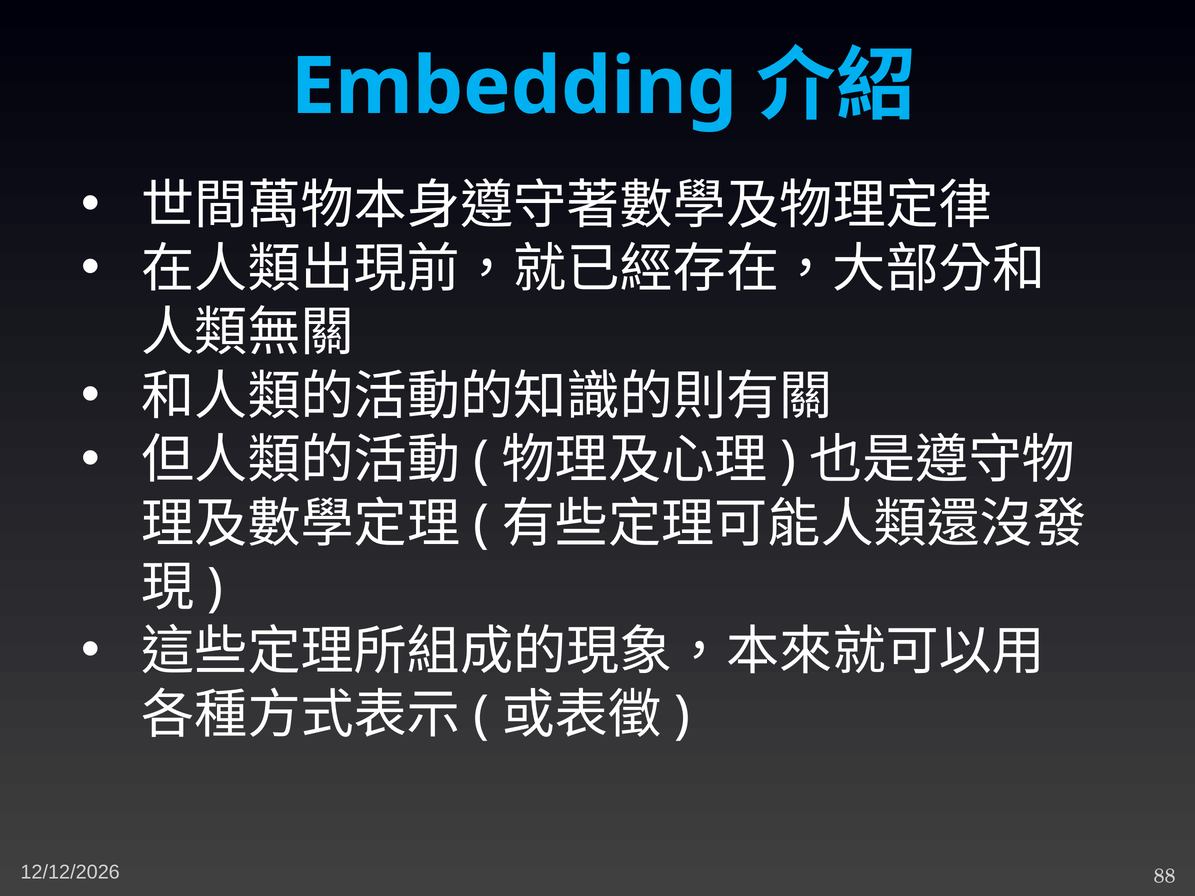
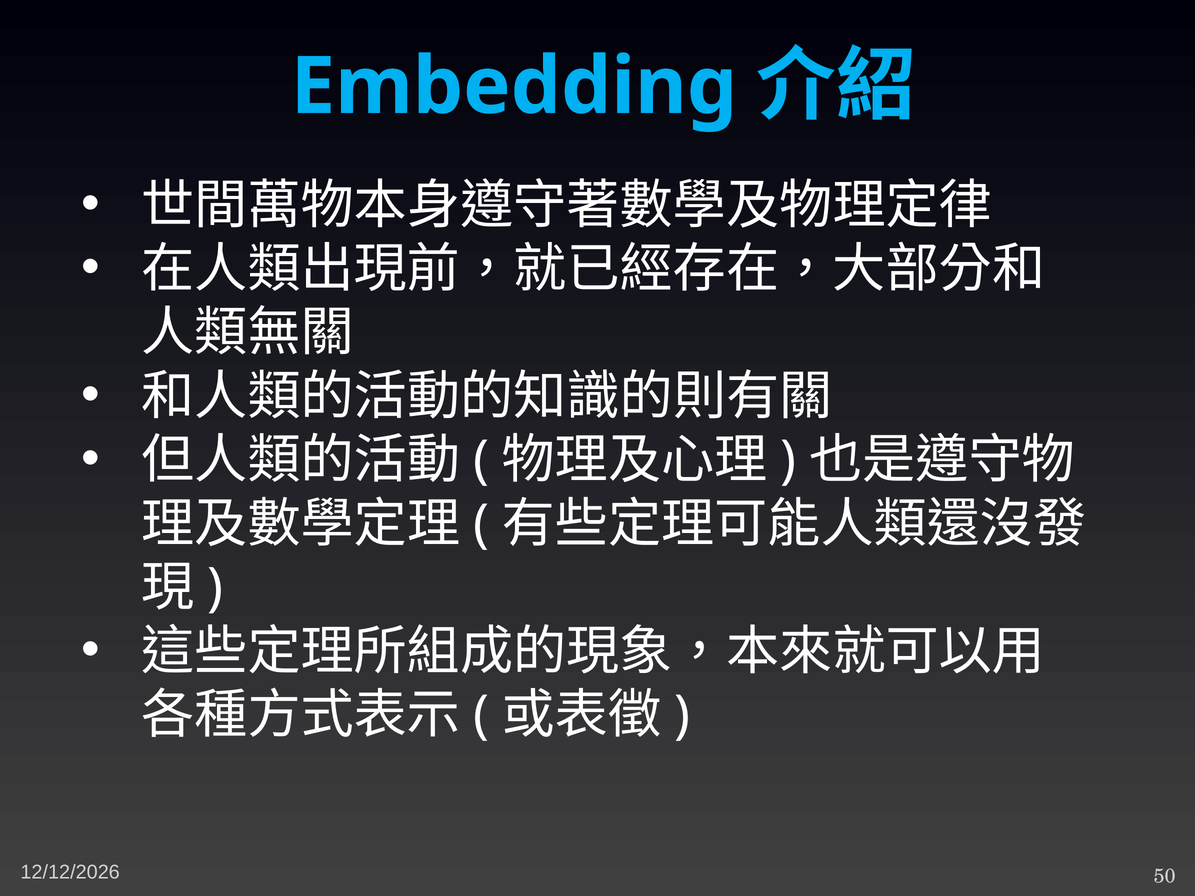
88: 88 -> 50
